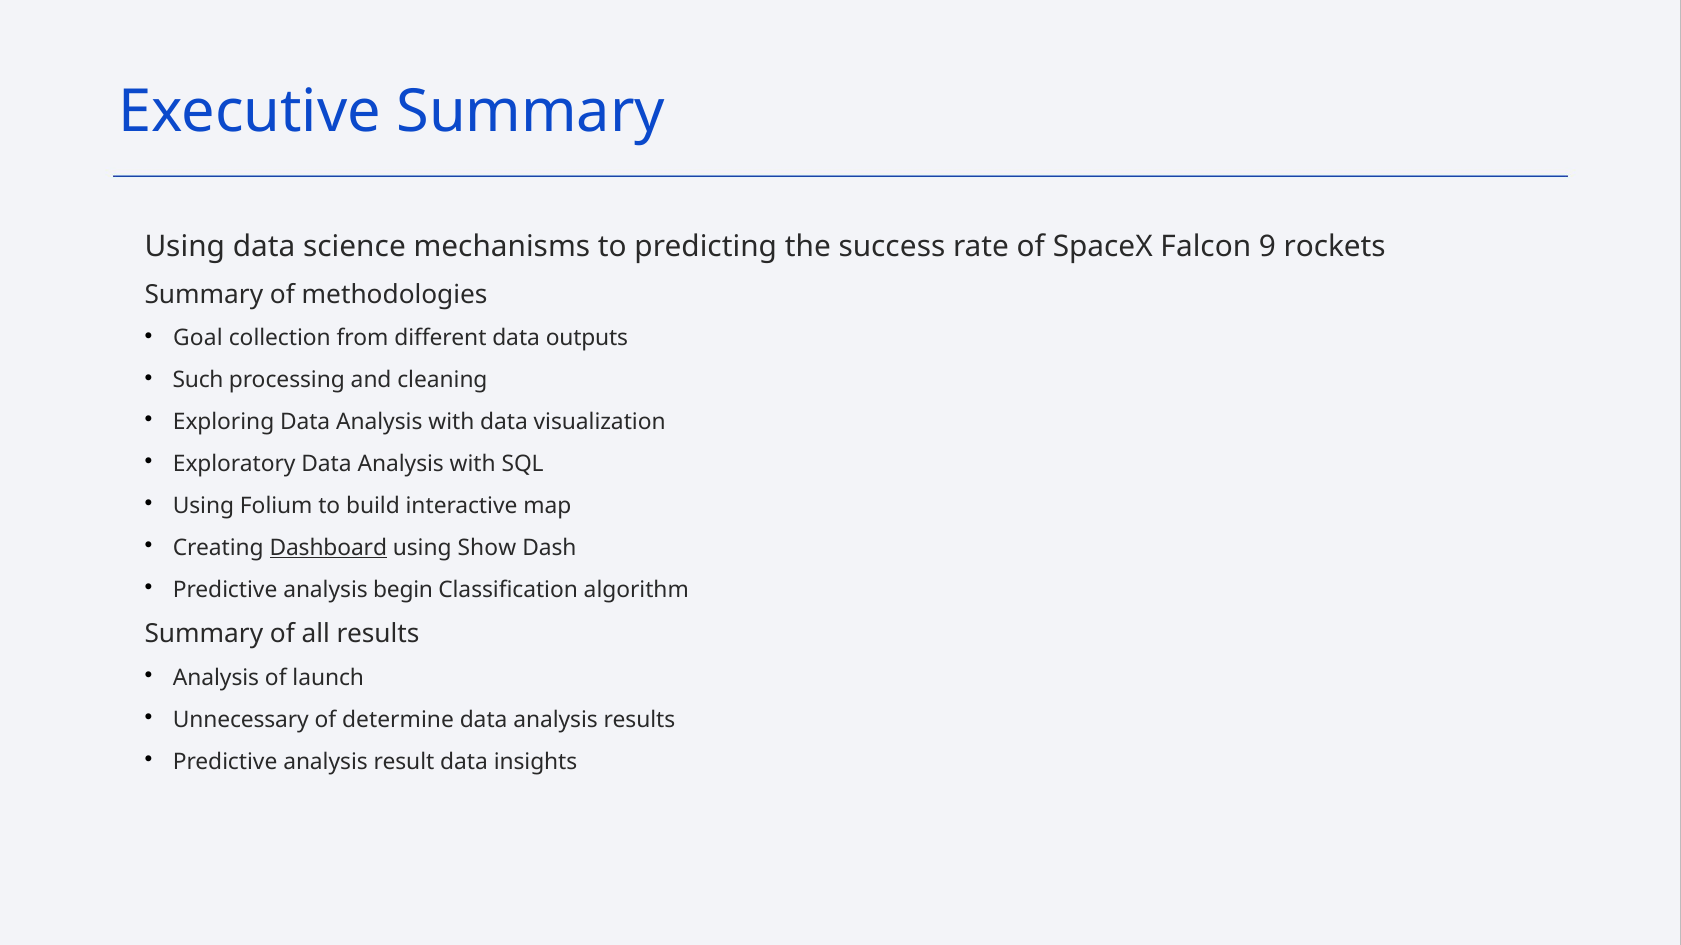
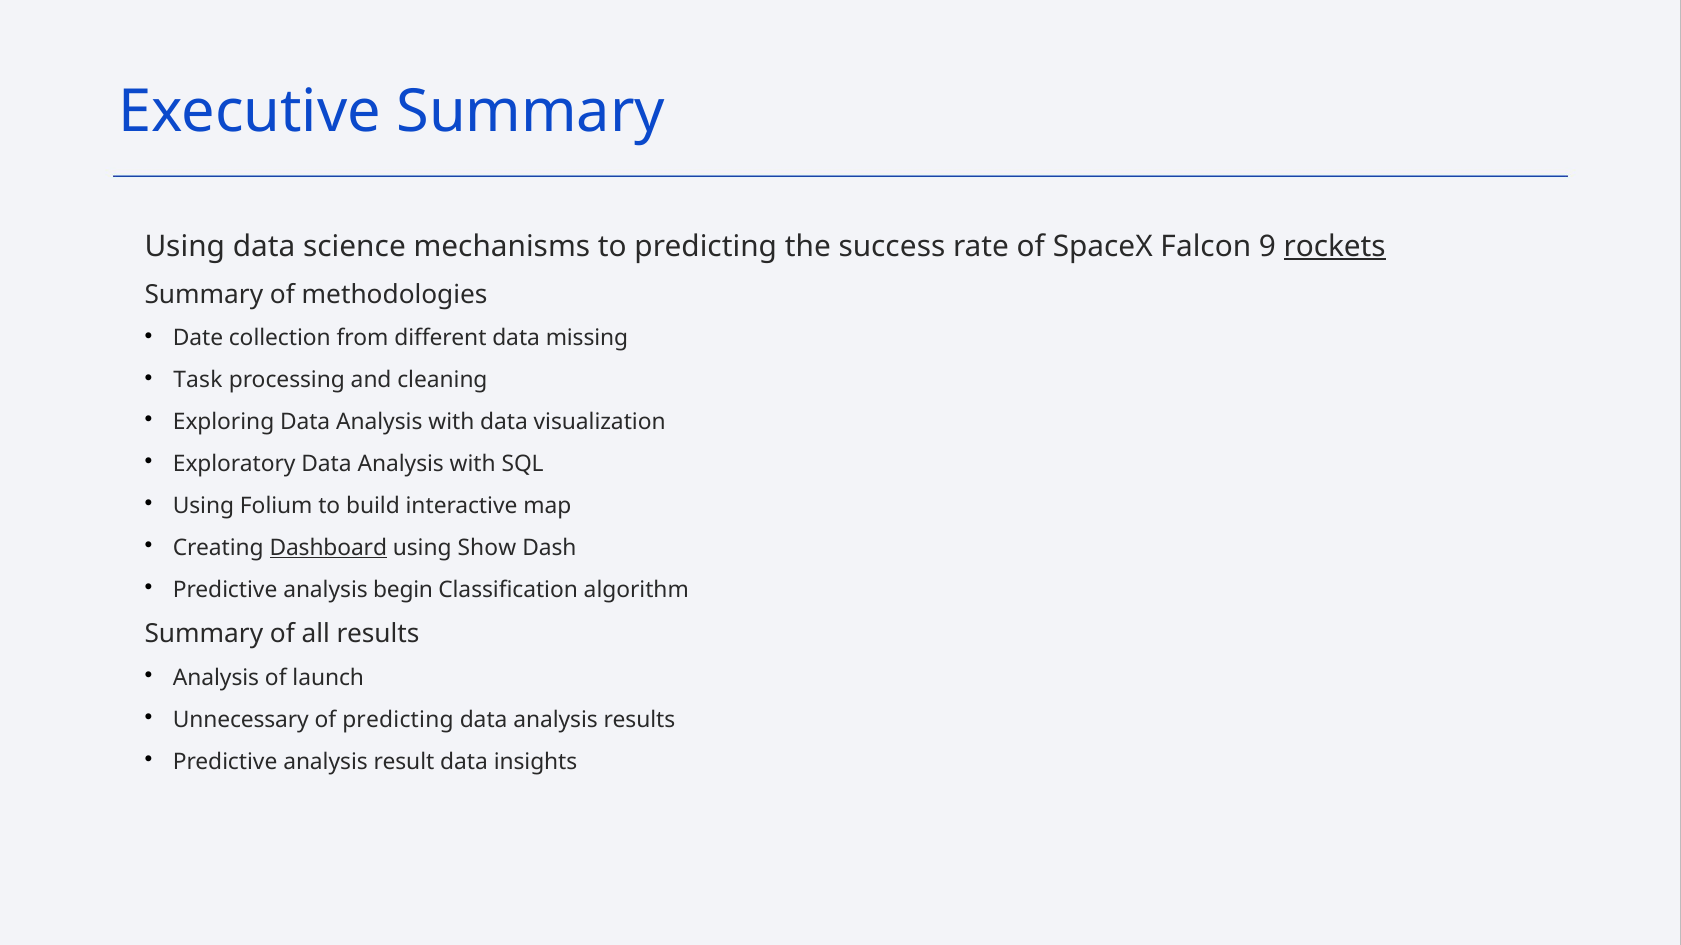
rockets underline: none -> present
Goal: Goal -> Date
outputs: outputs -> missing
Such: Such -> Task
of determine: determine -> predicting
